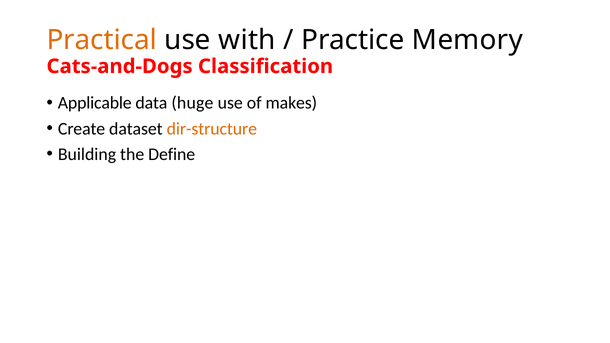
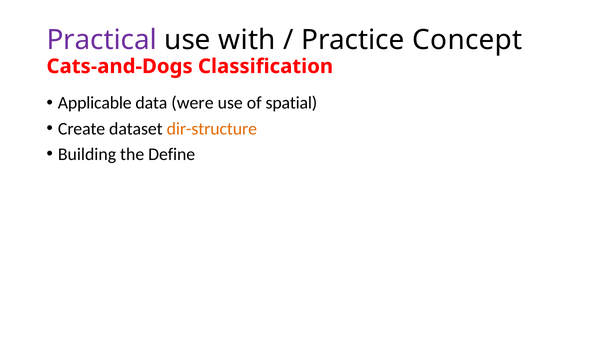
Practical colour: orange -> purple
Memory: Memory -> Concept
huge: huge -> were
makes: makes -> spatial
